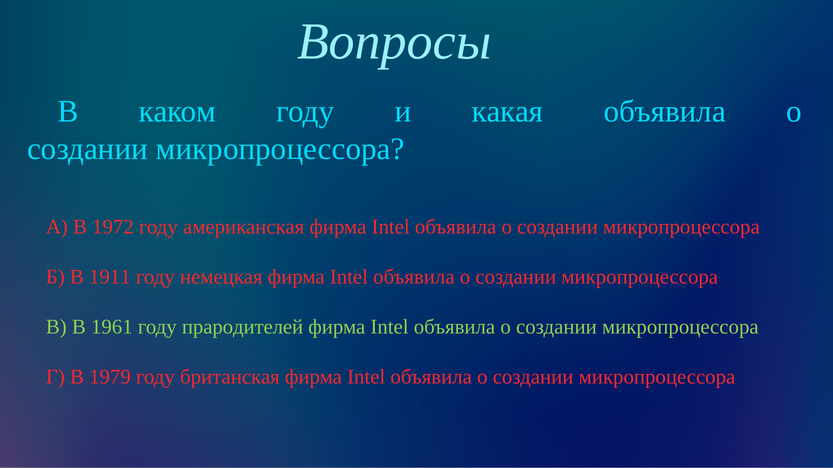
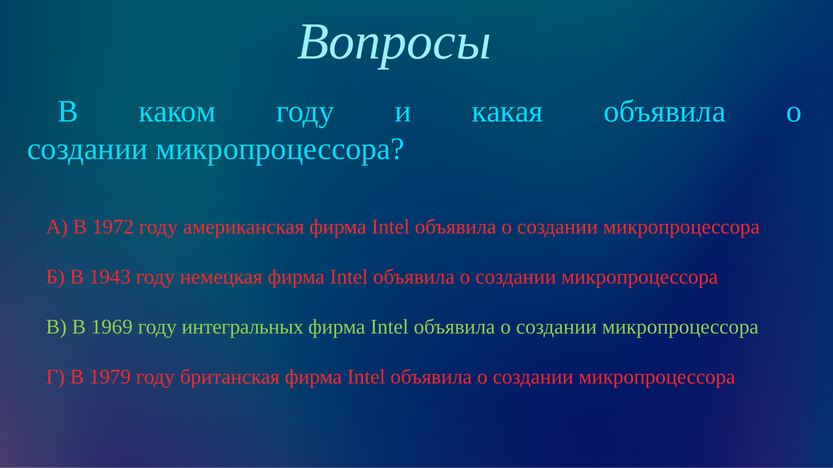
1911: 1911 -> 1943
1961: 1961 -> 1969
прародителей: прародителей -> интегральных
